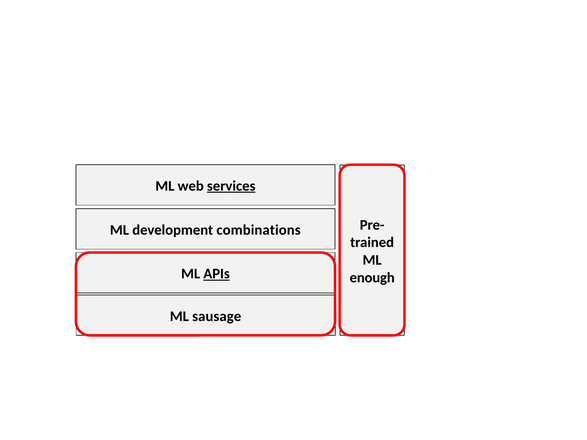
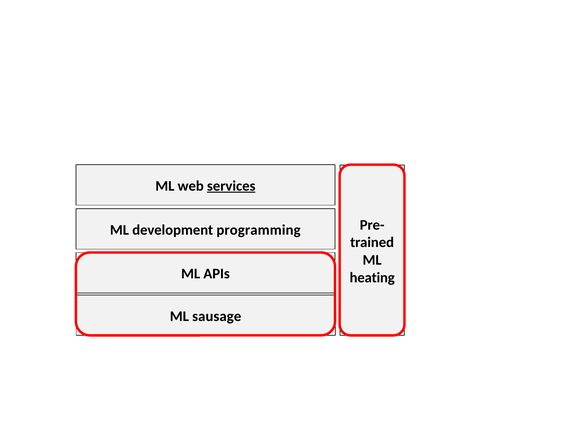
combinations: combinations -> programming
APIs underline: present -> none
enough: enough -> heating
